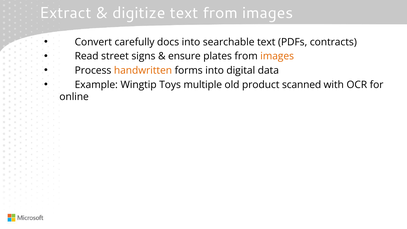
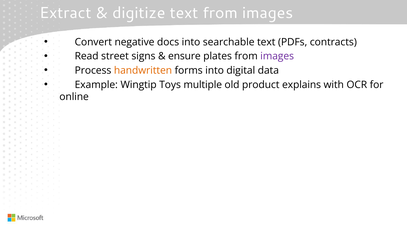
carefully: carefully -> negative
images at (277, 56) colour: orange -> purple
scanned: scanned -> explains
